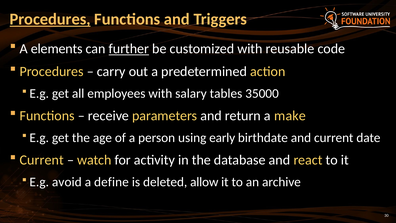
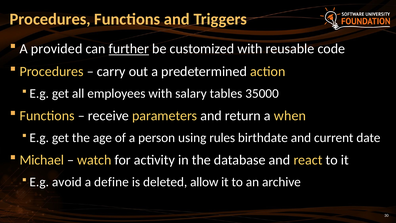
Procedures at (50, 19) underline: present -> none
elements: elements -> provided
make: make -> when
early: early -> rules
Current at (42, 160): Current -> Michael
